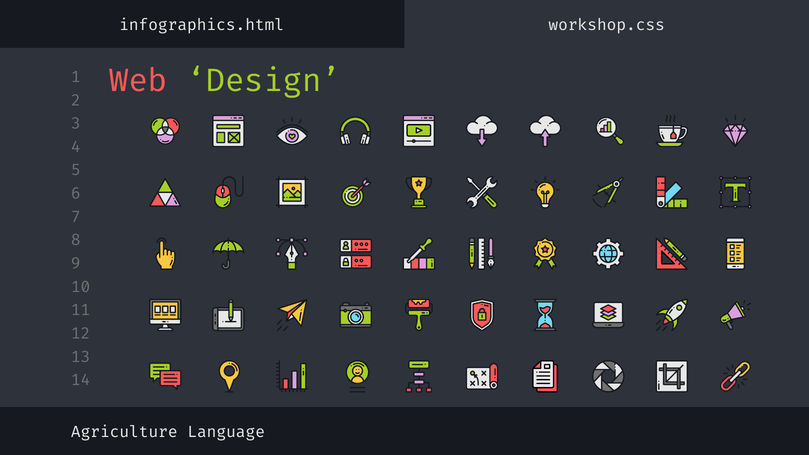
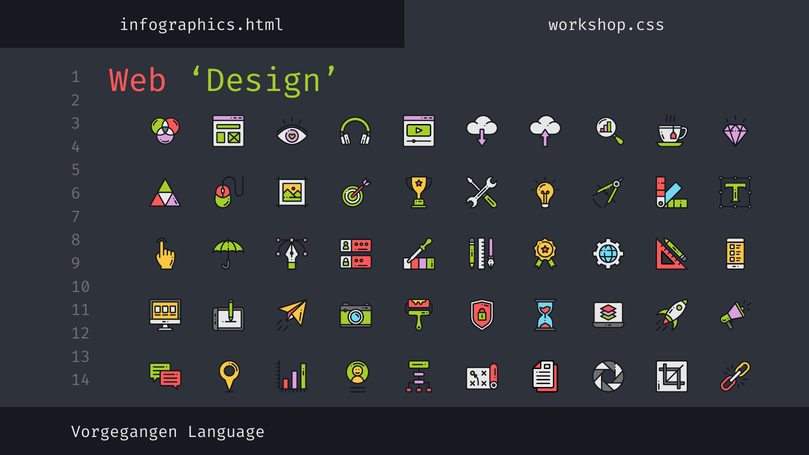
Agriculture: Agriculture -> Vorgegangen
